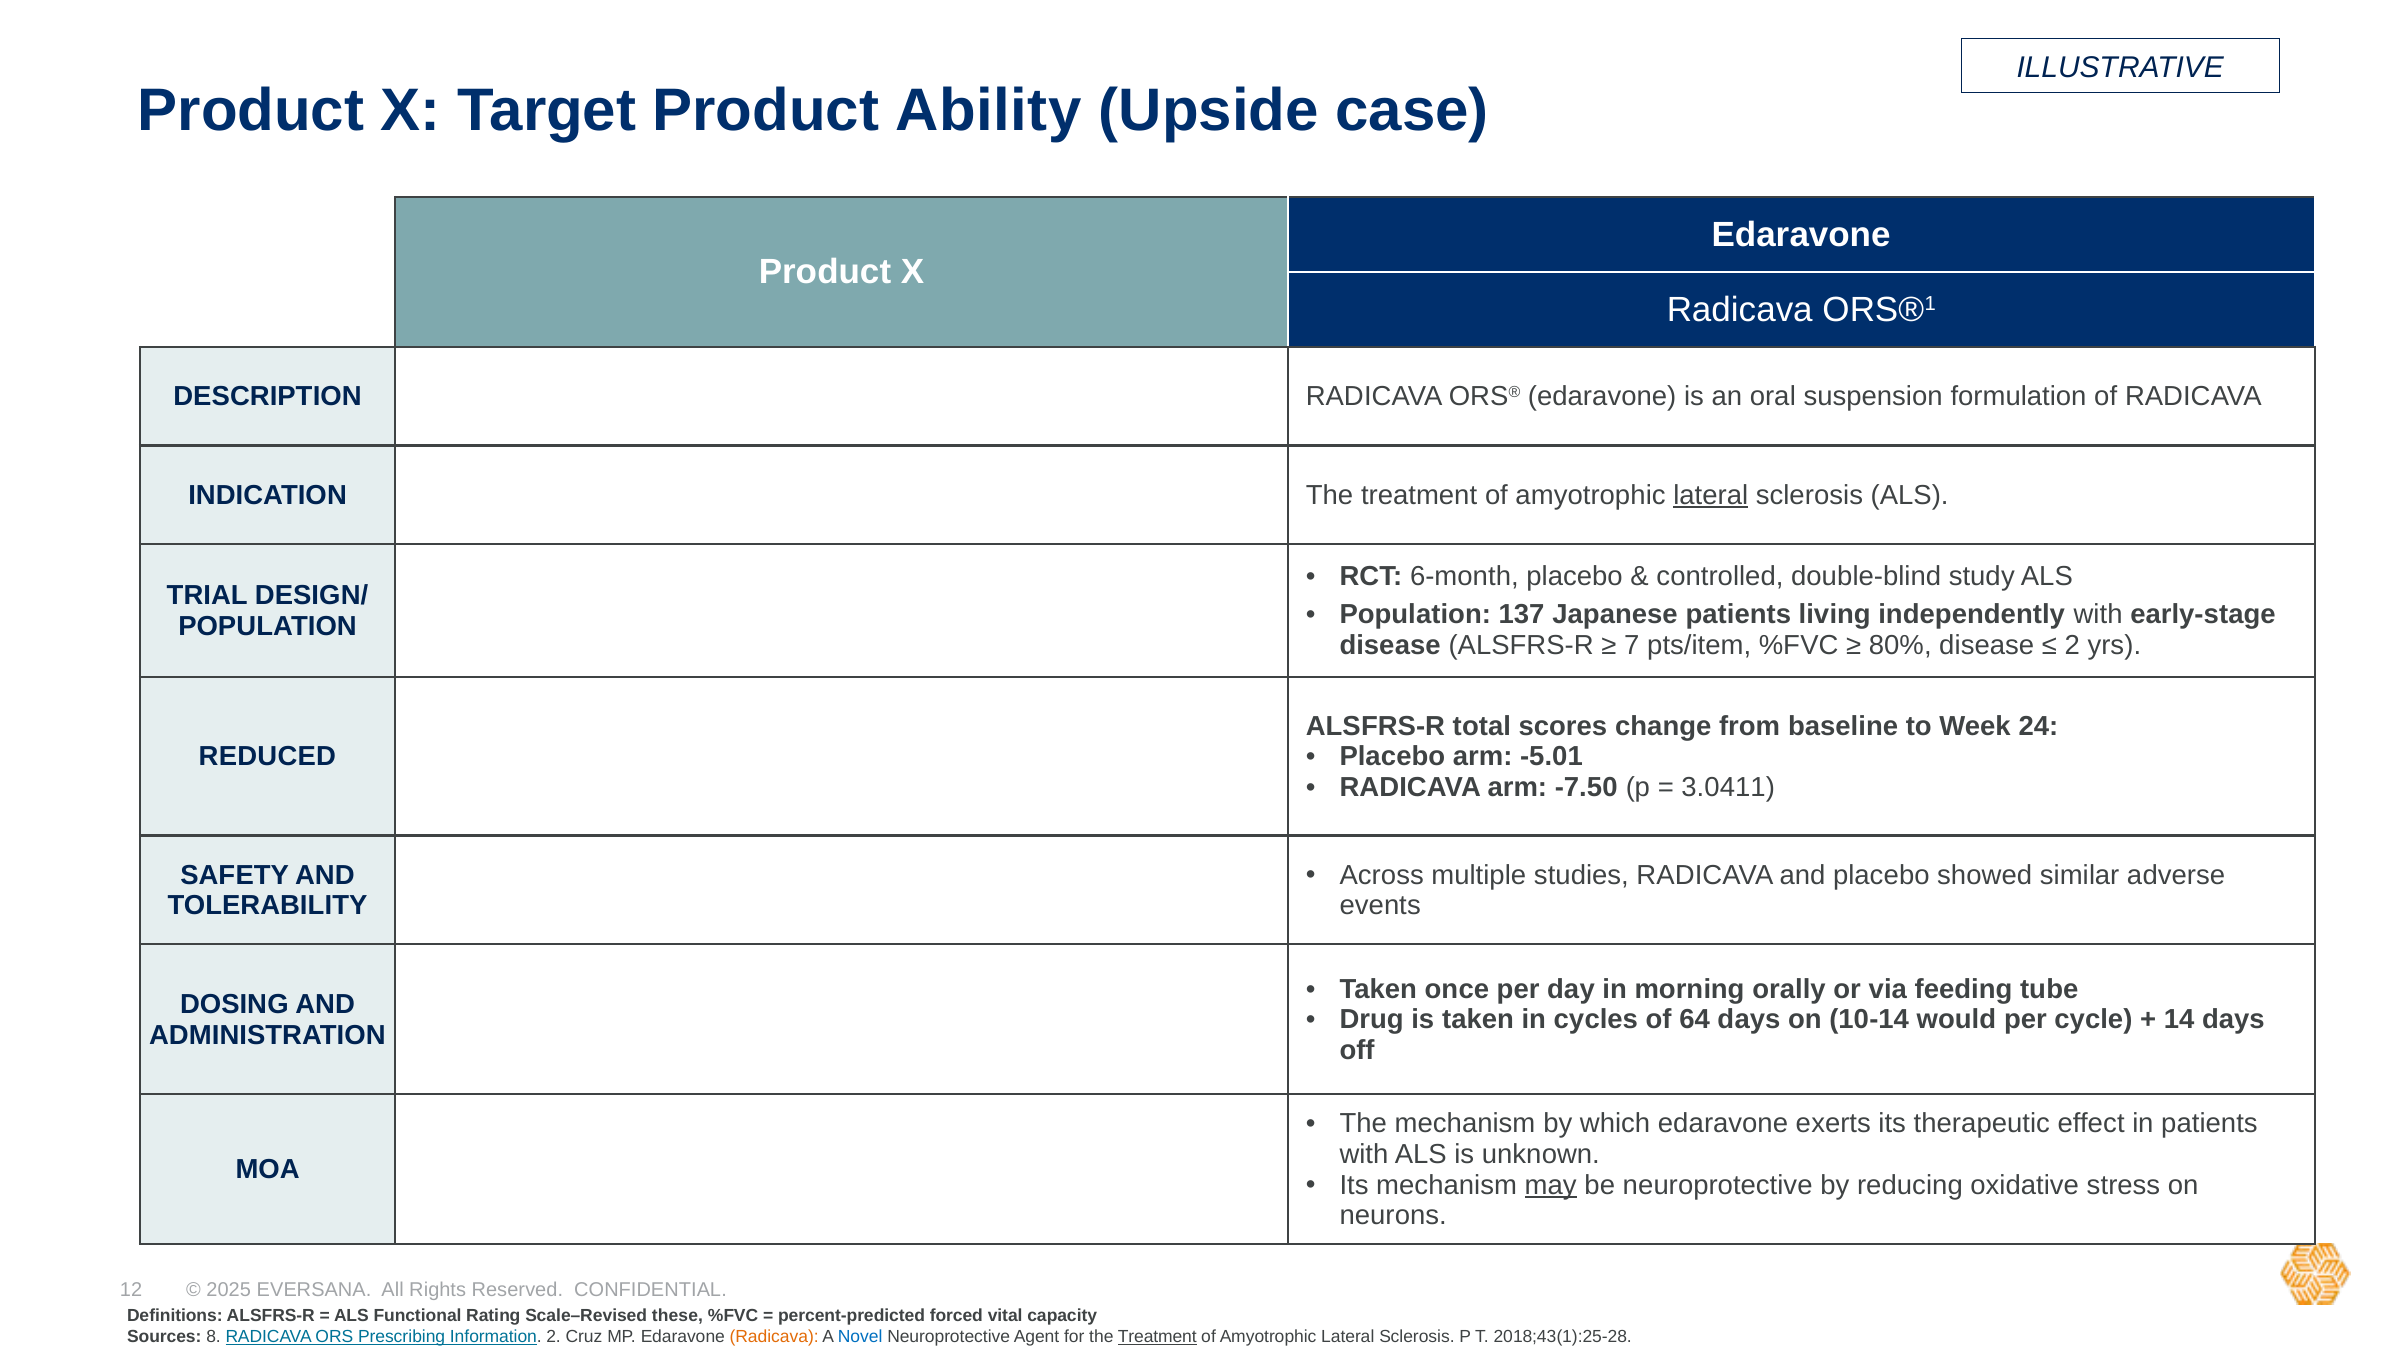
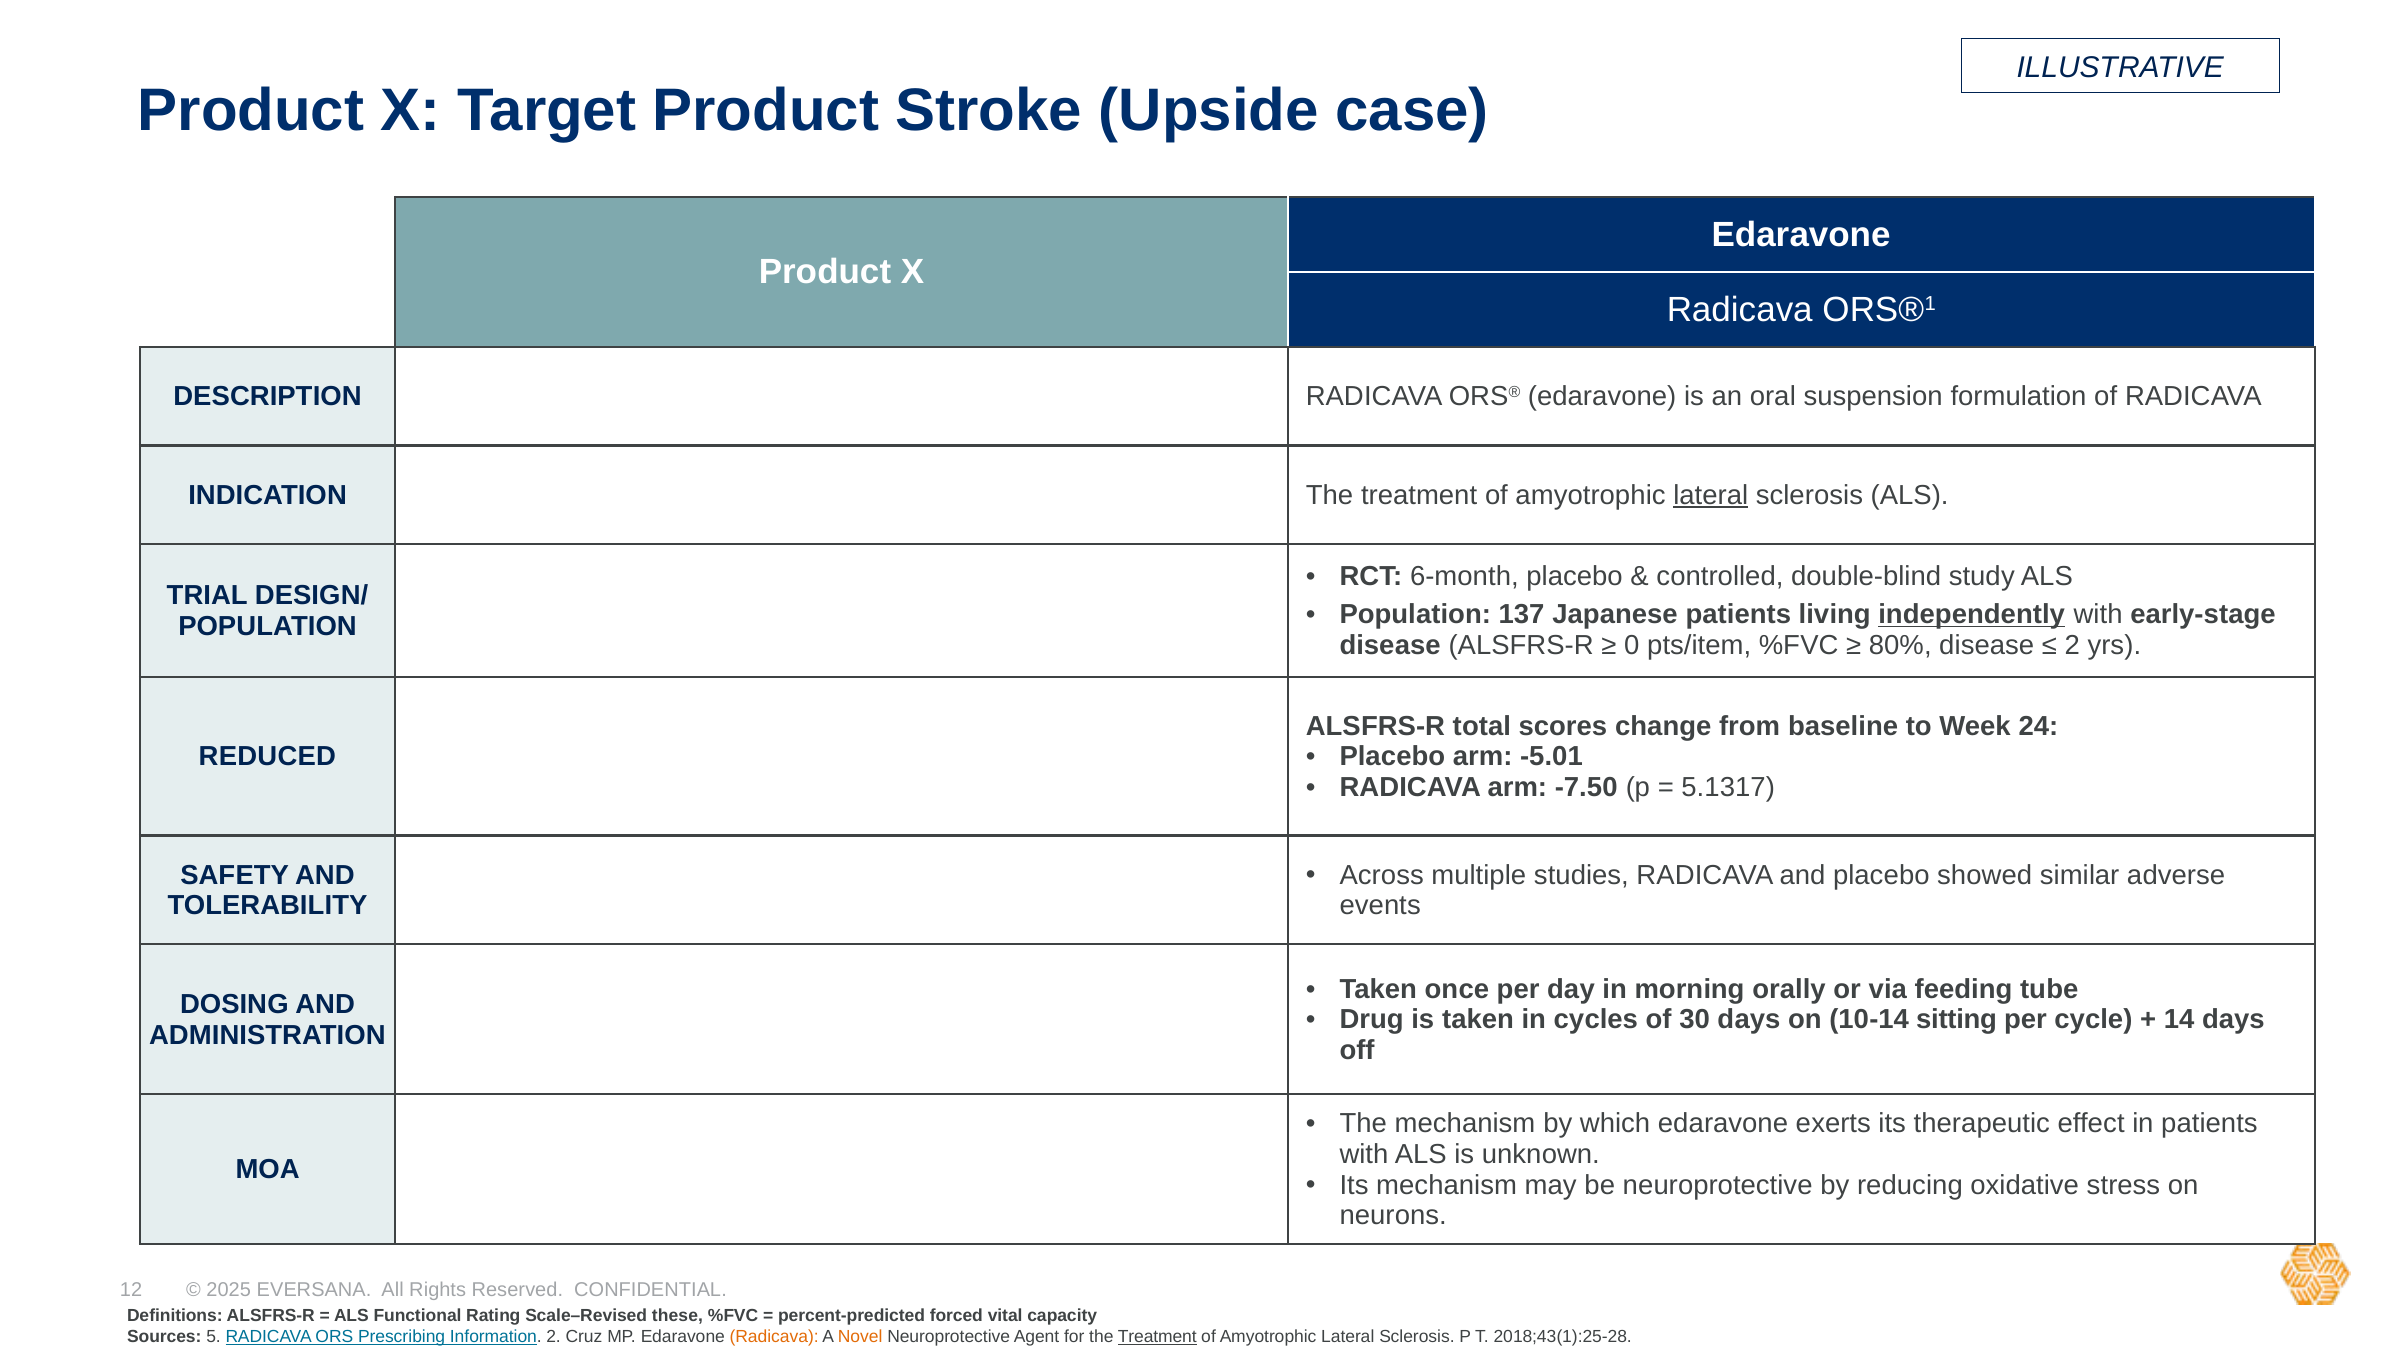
Ability: Ability -> Stroke
independently underline: none -> present
7: 7 -> 0
3.0411: 3.0411 -> 5.1317
64: 64 -> 30
would: would -> sitting
may underline: present -> none
8: 8 -> 5
Novel colour: blue -> orange
